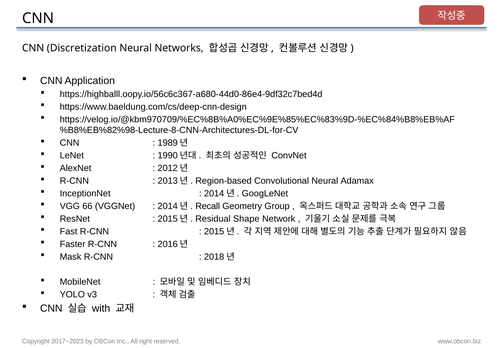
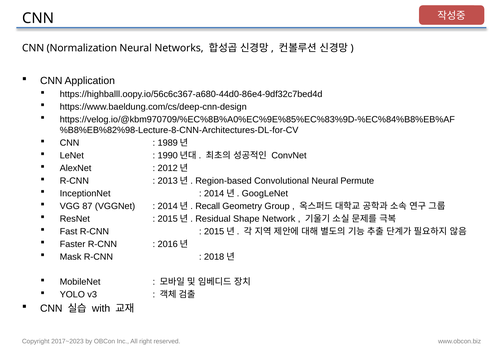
Discretization: Discretization -> Normalization
Adamax: Adamax -> Permute
66: 66 -> 87
